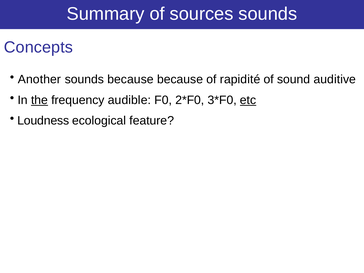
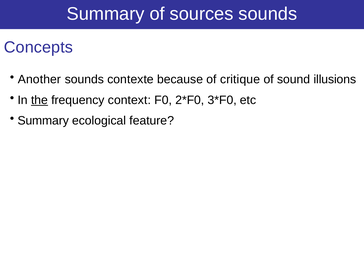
sounds because: because -> contexte
rapidité: rapidité -> critique
auditive: auditive -> illusions
audible: audible -> context
etc underline: present -> none
Loudness at (43, 121): Loudness -> Summary
